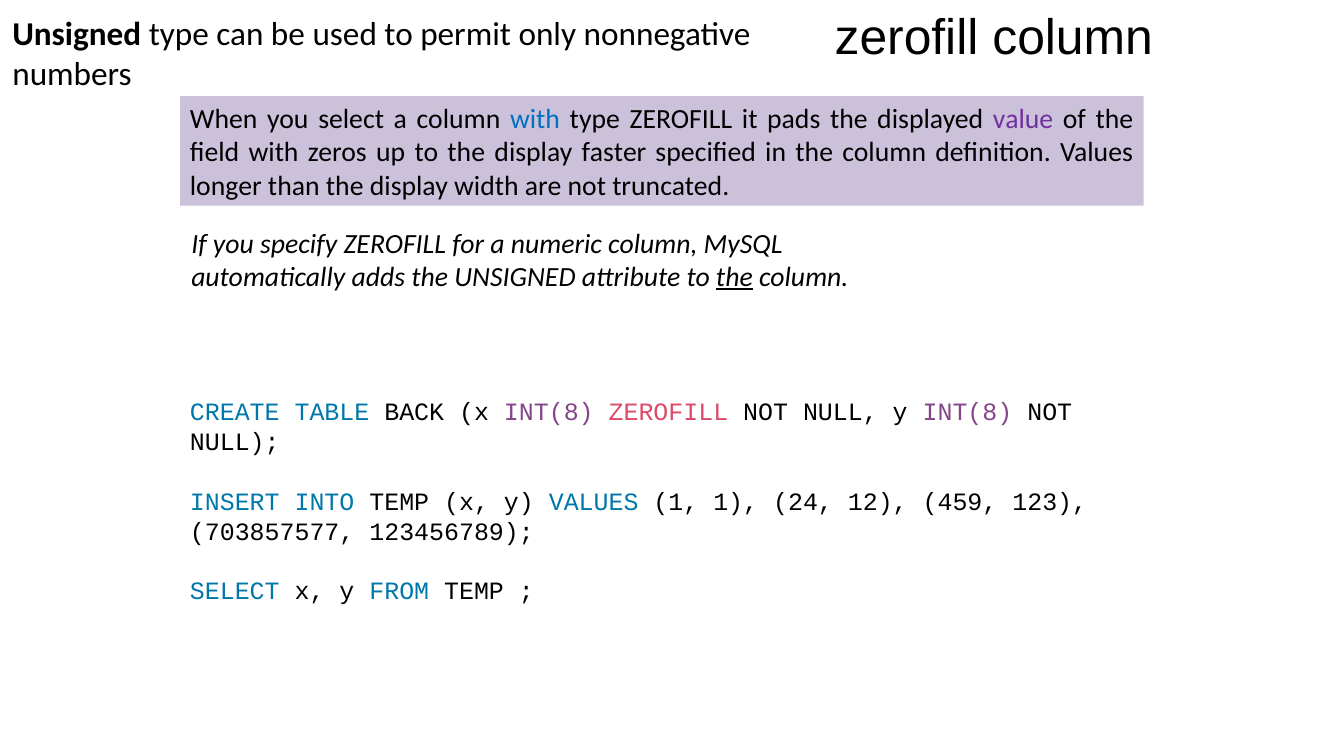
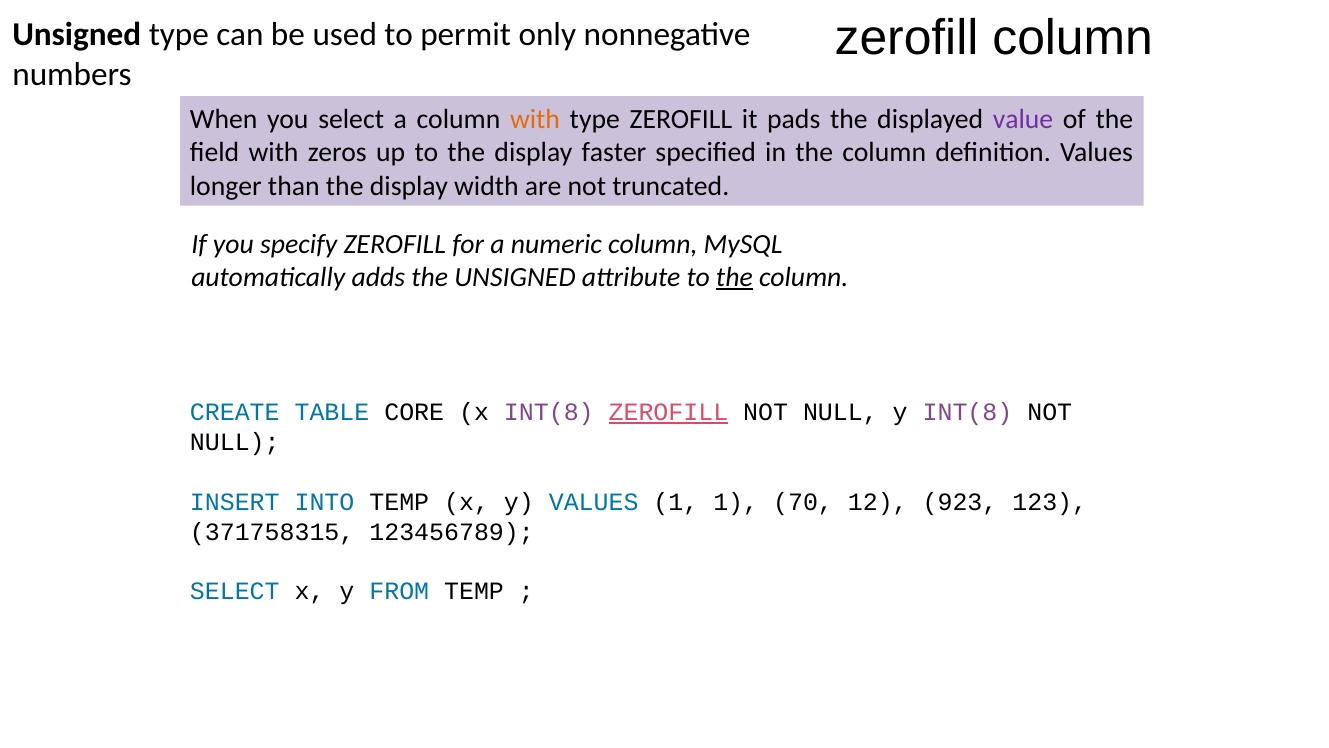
with at (535, 119) colour: blue -> orange
BACK: BACK -> CORE
ZEROFILL at (668, 412) underline: none -> present
24: 24 -> 70
459: 459 -> 923
703857577: 703857577 -> 371758315
